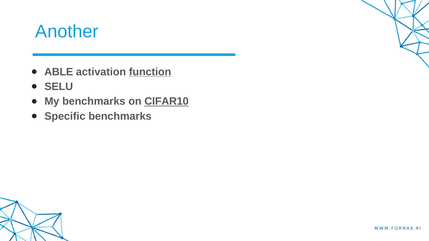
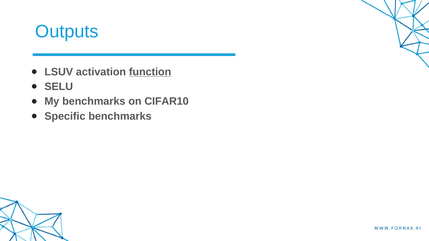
Another: Another -> Outputs
ABLE: ABLE -> LSUV
CIFAR10 underline: present -> none
